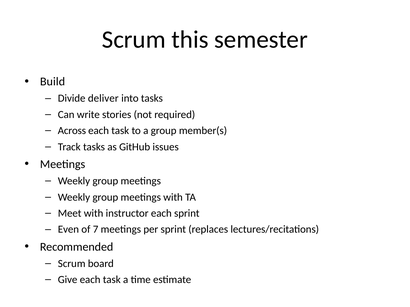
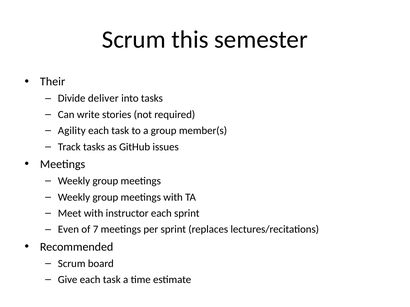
Build: Build -> Their
Across: Across -> Agility
